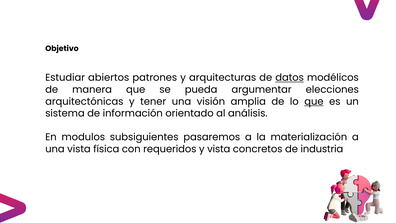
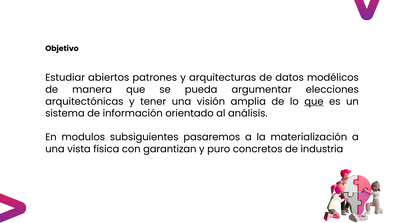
datos underline: present -> none
requeridos: requeridos -> garantizan
y vista: vista -> puro
